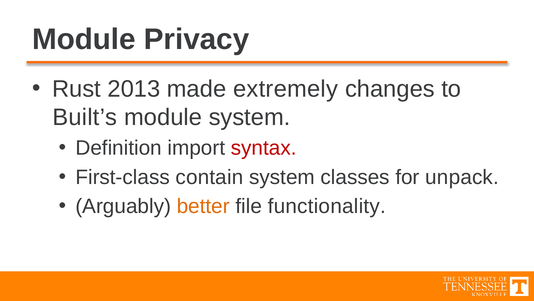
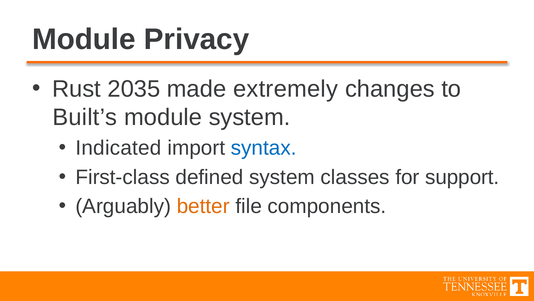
2013: 2013 -> 2035
Definition: Definition -> Indicated
syntax colour: red -> blue
contain: contain -> defined
unpack: unpack -> support
functionality: functionality -> components
